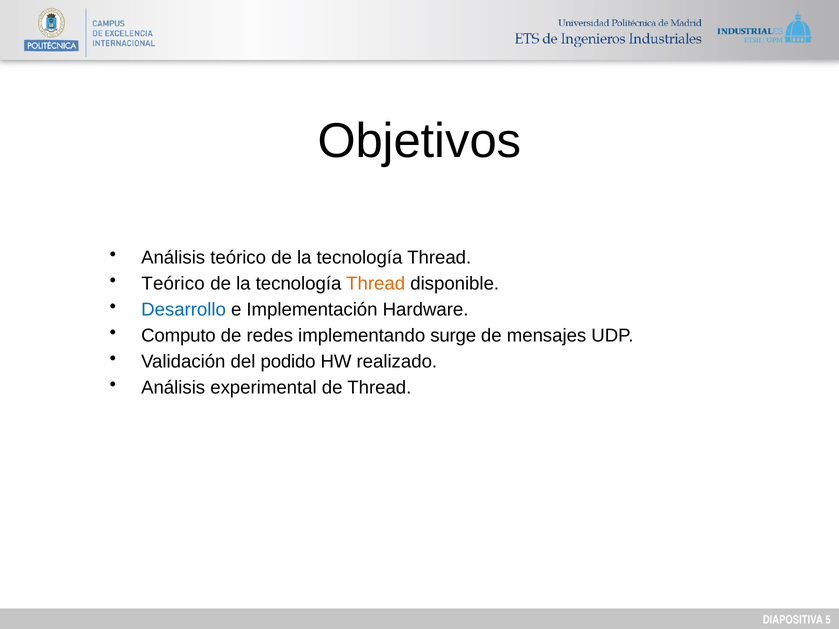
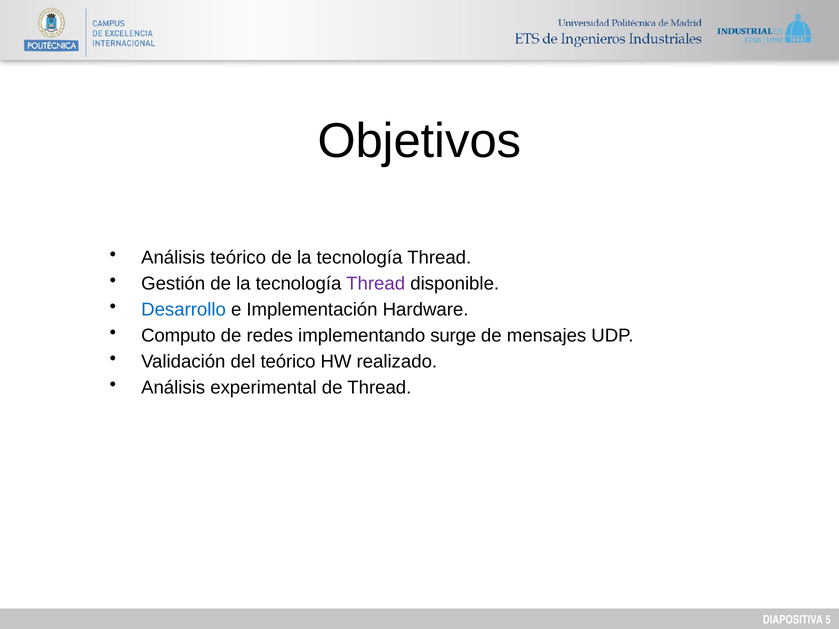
Teórico at (173, 284): Teórico -> Gestión
Thread at (376, 284) colour: orange -> purple
del podido: podido -> teórico
